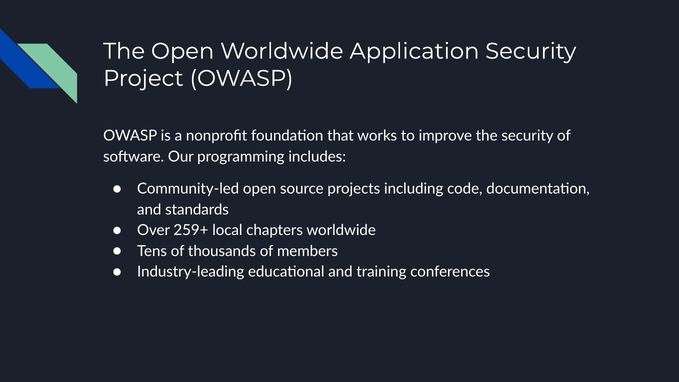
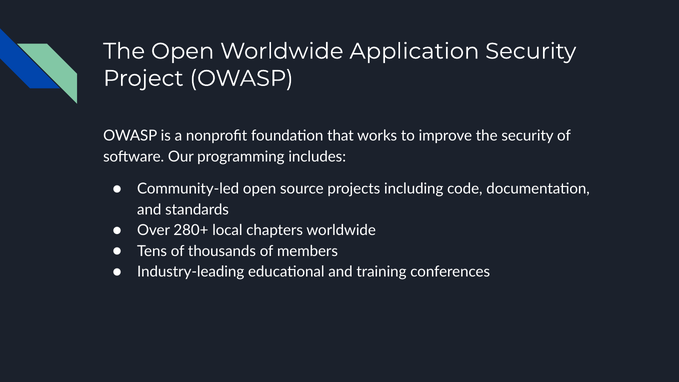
259+: 259+ -> 280+
